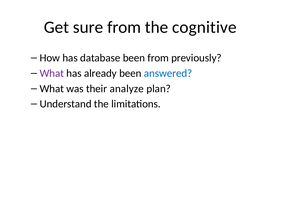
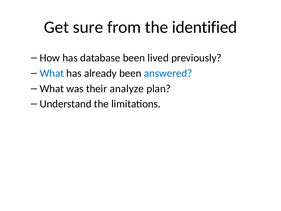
cognitive: cognitive -> identified
been from: from -> lived
What at (52, 73) colour: purple -> blue
